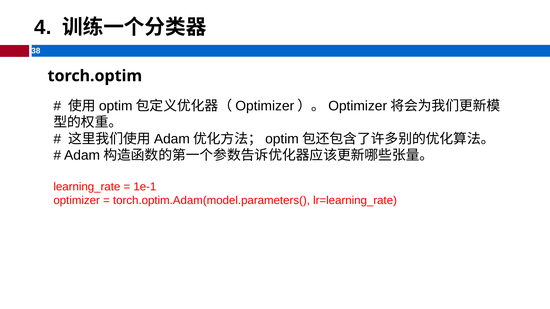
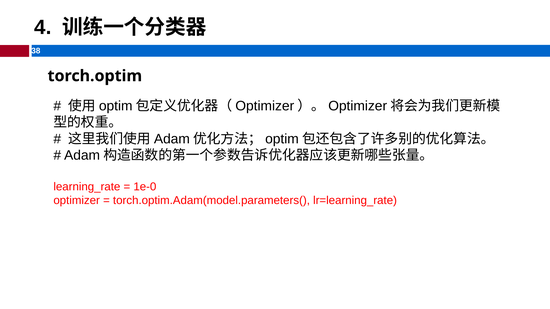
1e-1: 1e-1 -> 1e-0
